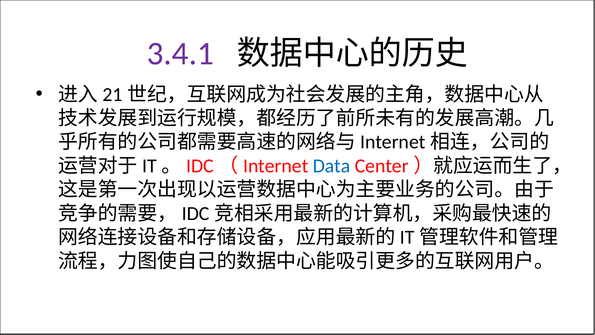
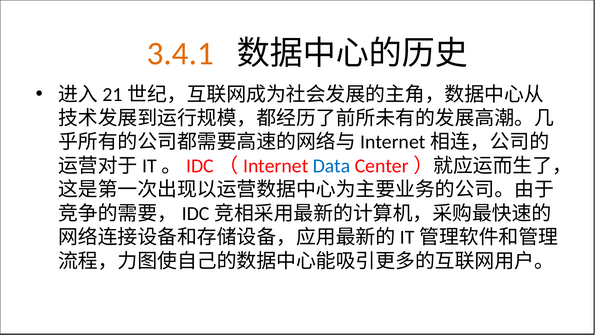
3.4.1 colour: purple -> orange
